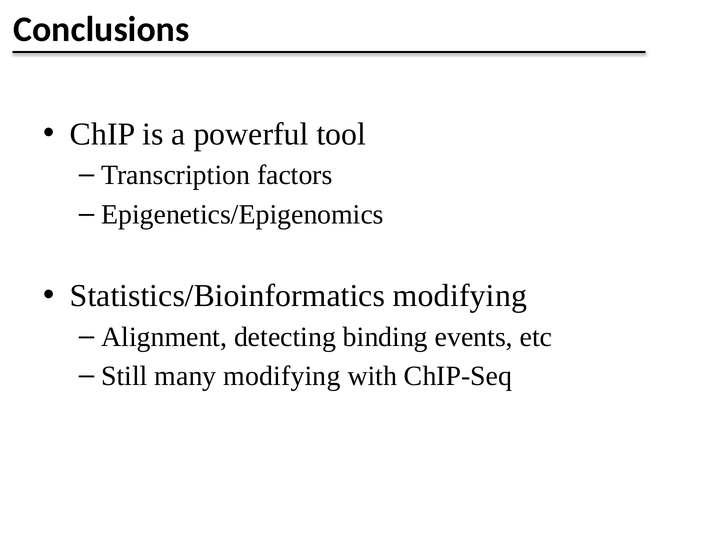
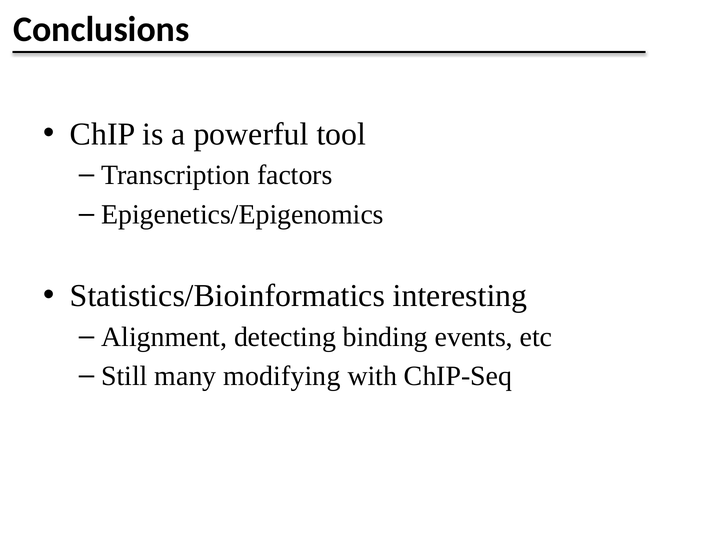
Statistics/Bioinformatics modifying: modifying -> interesting
